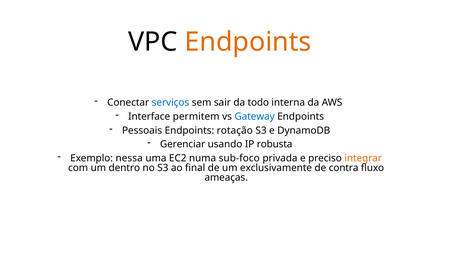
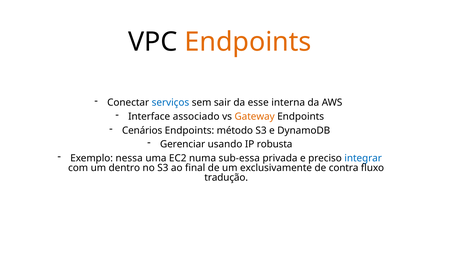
todo: todo -> esse
permitem: permitem -> associado
Gateway colour: blue -> orange
Pessoais: Pessoais -> Cenários
rotação: rotação -> método
sub-foco: sub-foco -> sub-essa
integrar colour: orange -> blue
ameaças: ameaças -> tradução
